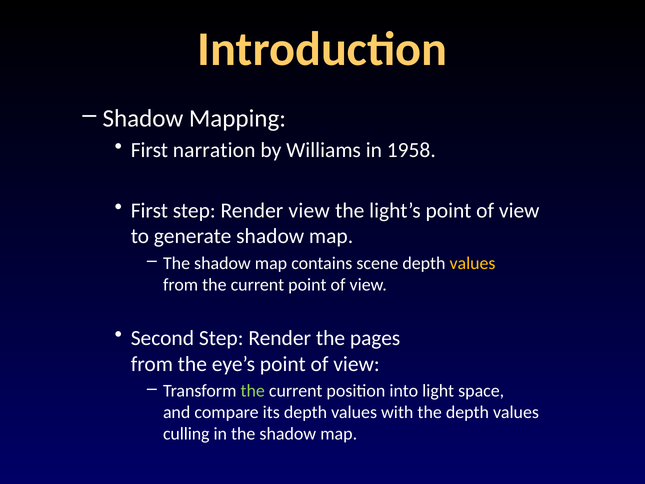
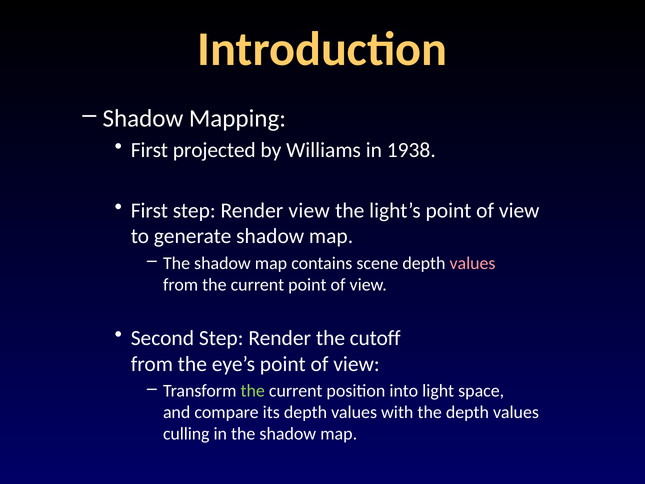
narration: narration -> projected
1958: 1958 -> 1938
values at (472, 263) colour: yellow -> pink
pages: pages -> cutoff
